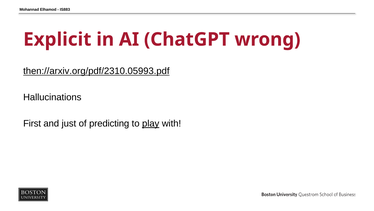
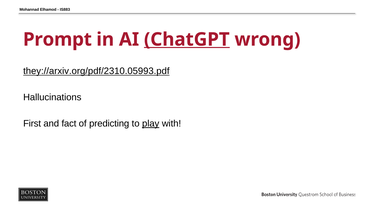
Explicit: Explicit -> Prompt
ChatGPT underline: none -> present
then://arxiv.org/pdf/2310.05993.pdf: then://arxiv.org/pdf/2310.05993.pdf -> they://arxiv.org/pdf/2310.05993.pdf
just: just -> fact
